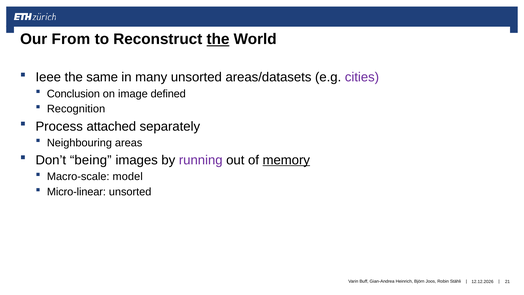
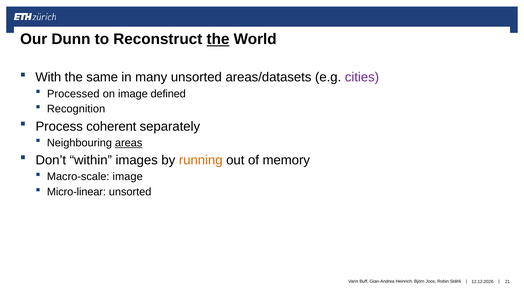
From: From -> Dunn
Ieee: Ieee -> With
Conclusion: Conclusion -> Processed
attached: attached -> coherent
areas underline: none -> present
being: being -> within
running colour: purple -> orange
memory underline: present -> none
Macro-scale model: model -> image
